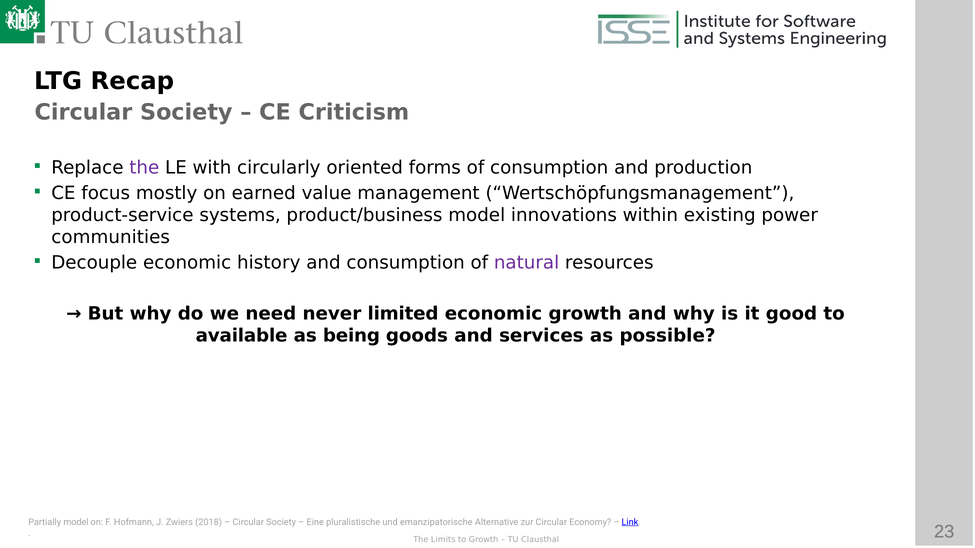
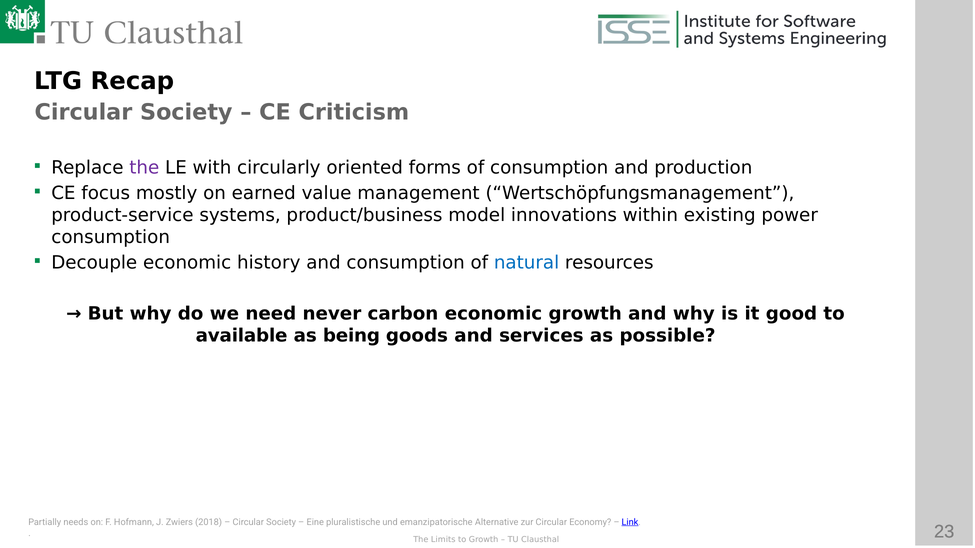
communities at (111, 237): communities -> consumption
natural colour: purple -> blue
limited: limited -> carbon
Partially model: model -> needs
